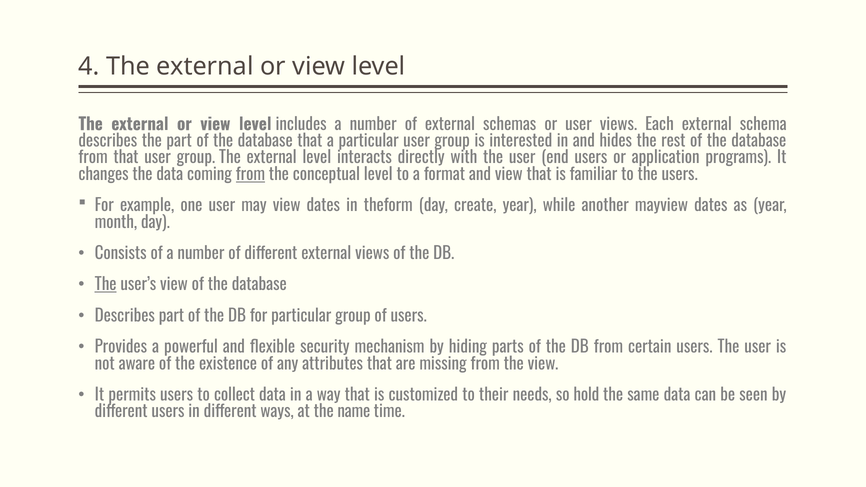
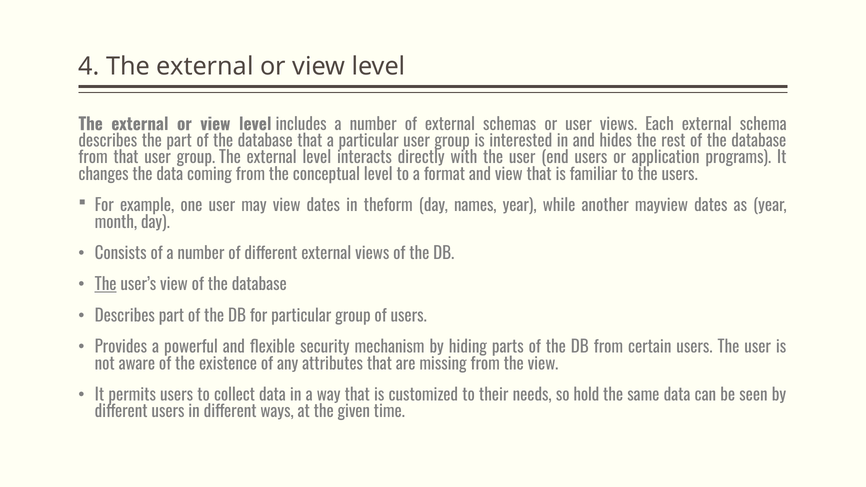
from at (250, 175) underline: present -> none
create: create -> names
name: name -> given
